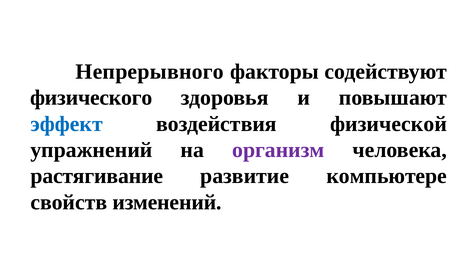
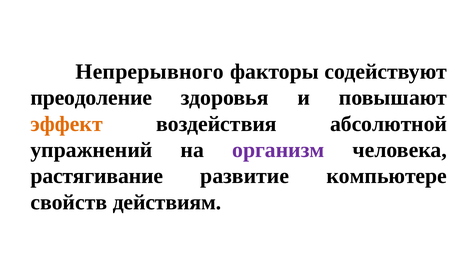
физического: физического -> преодоление
эффект colour: blue -> orange
физической: физической -> абсолютной
изменений: изменений -> действиям
